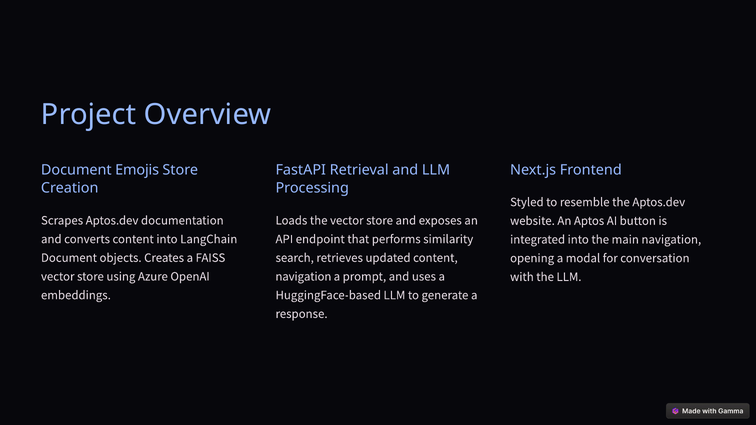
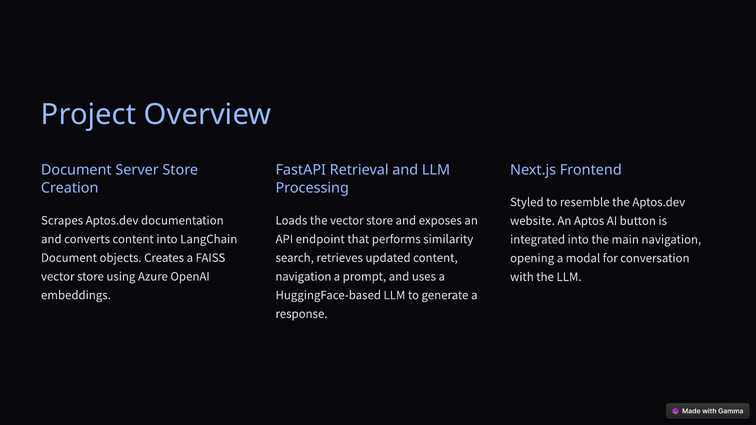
Emojis: Emojis -> Server
